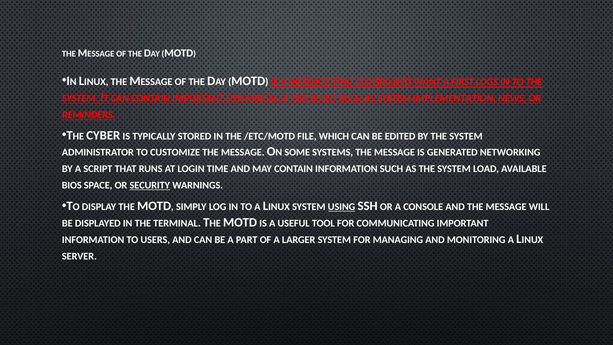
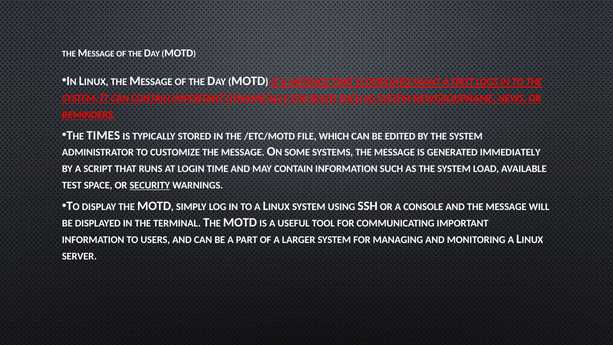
IMPLEMENTATION: IMPLEMENTATION -> NEWGROUPNAME
CYBER: CYBER -> TIMES
NETWORKING: NETWORKING -> IMMEDIATELY
BIOS: BIOS -> TEST
USING underline: present -> none
